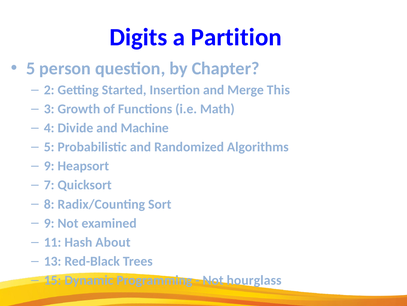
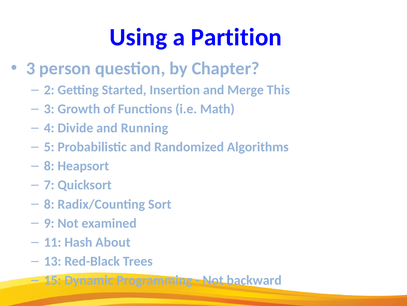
Digits: Digits -> Using
5 at (31, 68): 5 -> 3
Machine: Machine -> Running
9 at (49, 166): 9 -> 8
hourglass: hourglass -> backward
